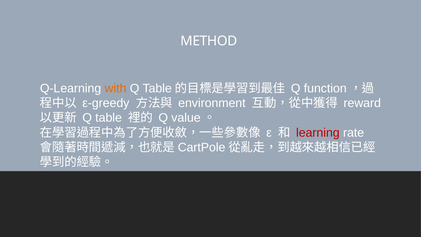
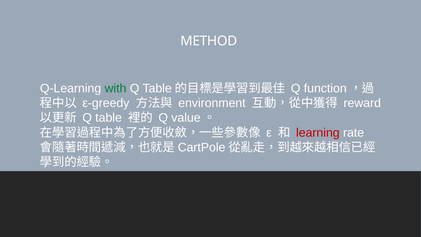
with colour: orange -> green
